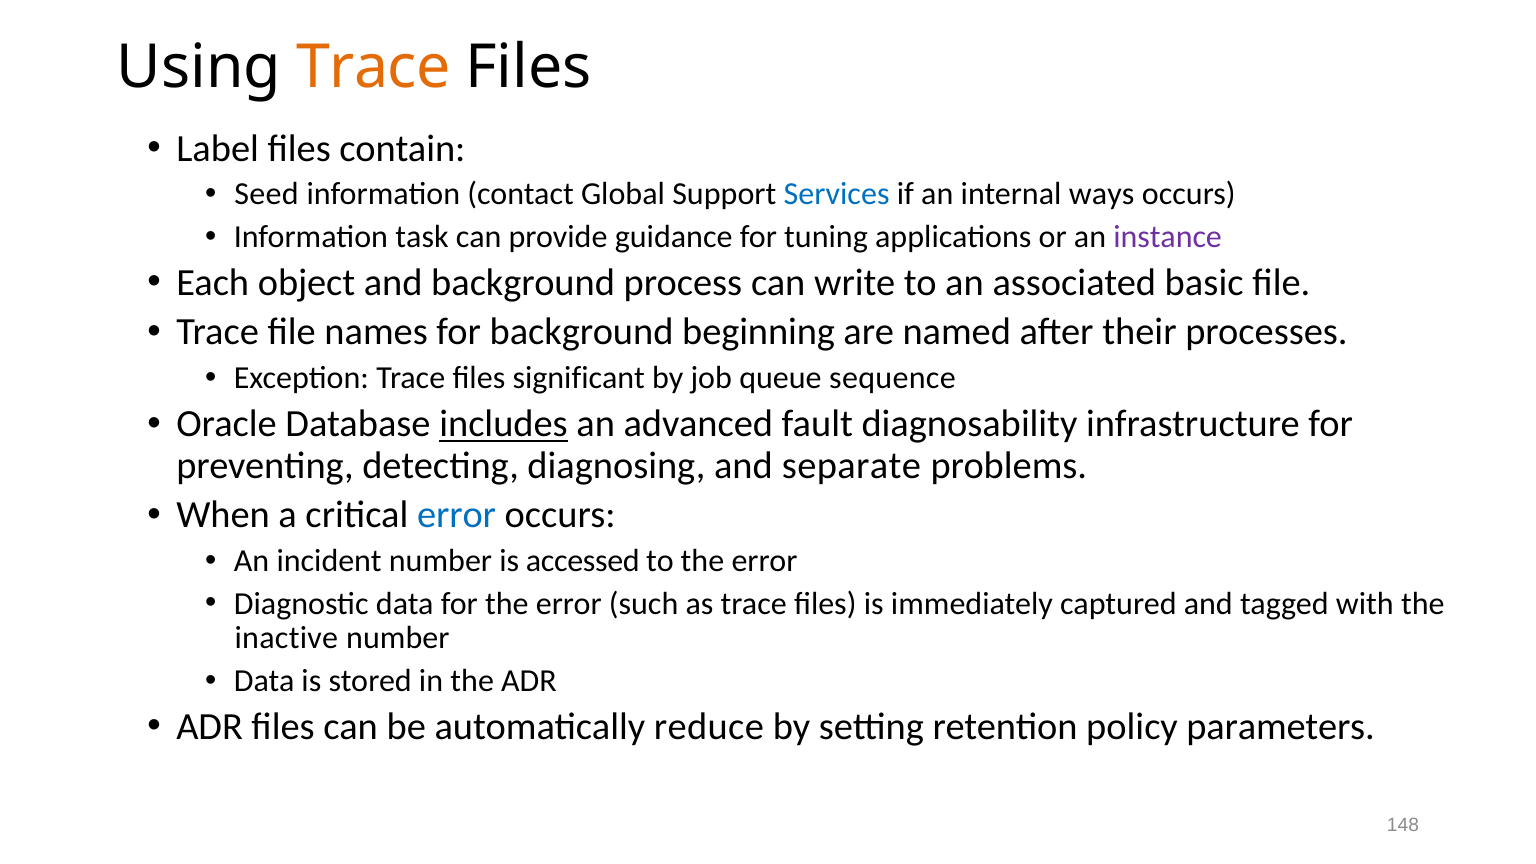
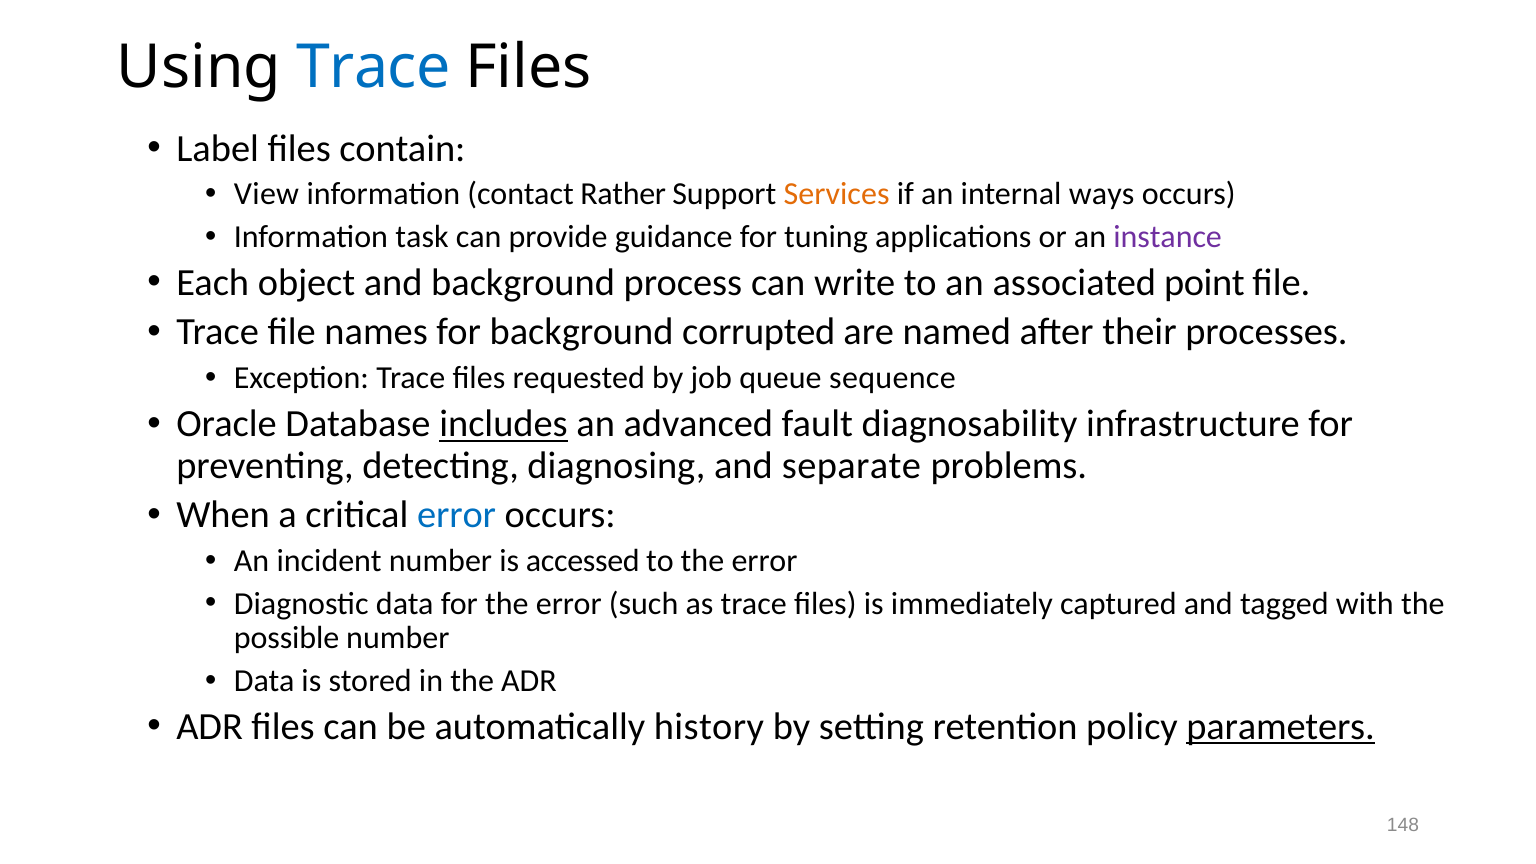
Trace at (374, 67) colour: orange -> blue
Seed: Seed -> View
Global: Global -> Rather
Services colour: blue -> orange
basic: basic -> point
beginning: beginning -> corrupted
significant: significant -> requested
inactive: inactive -> possible
reduce: reduce -> history
parameters underline: none -> present
